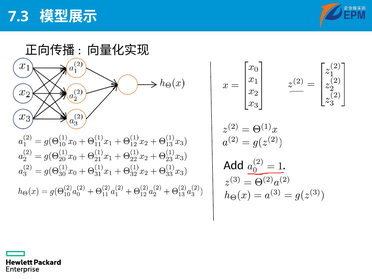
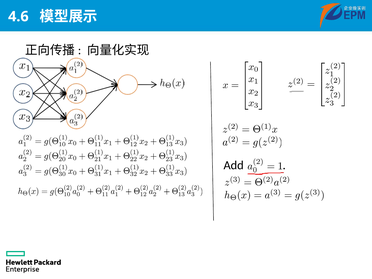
7.3: 7.3 -> 4.6
